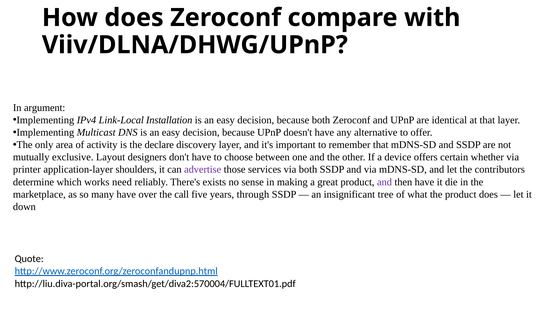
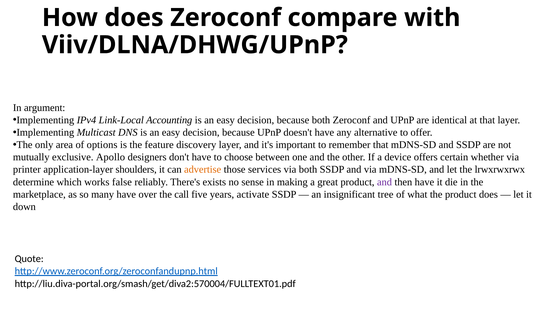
Installation: Installation -> Accounting
activity: activity -> options
declare: declare -> feature
Layout: Layout -> Apollo
advertise colour: purple -> orange
contributors: contributors -> lrwxrwxrwx
need: need -> false
through: through -> activate
